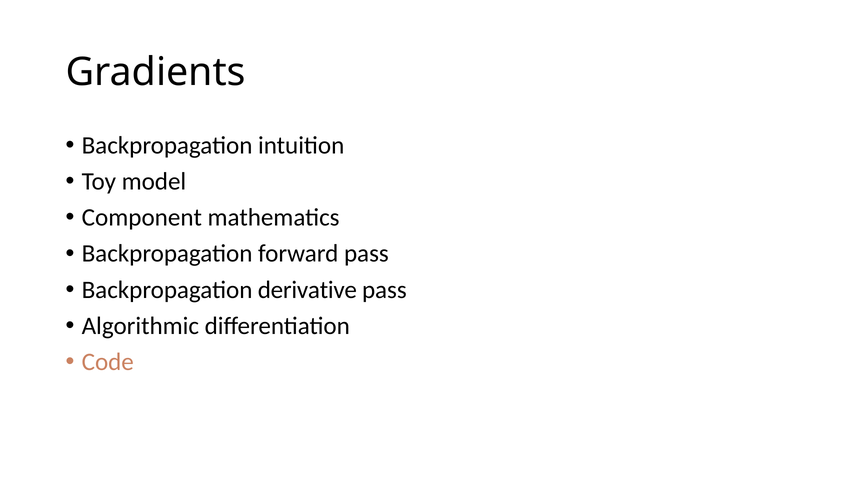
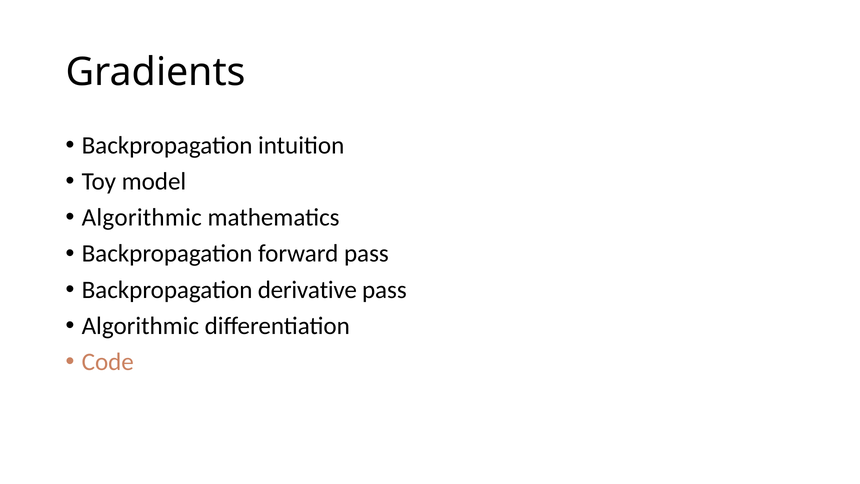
Component at (142, 218): Component -> Algorithmic
